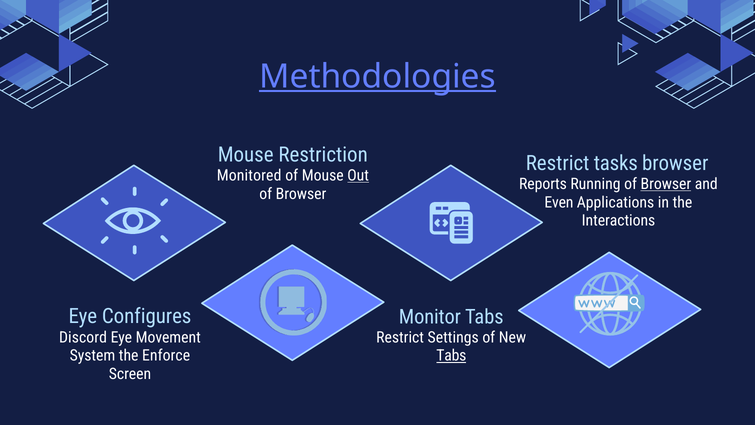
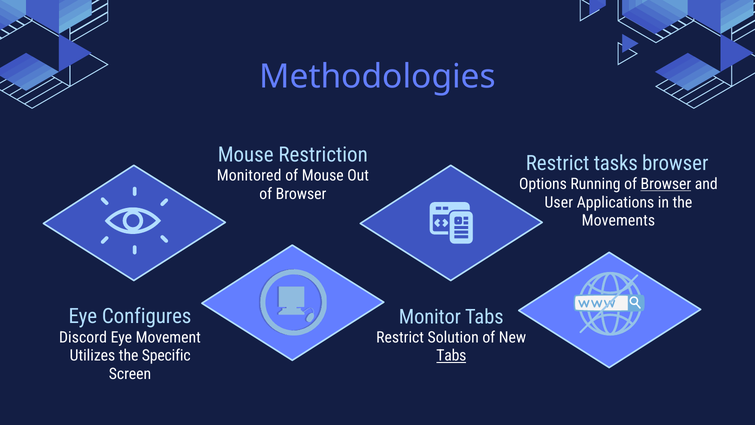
Methodologies underline: present -> none
Out underline: present -> none
Reports: Reports -> Options
Even: Even -> User
Interactions: Interactions -> Movements
Settings: Settings -> Solution
System: System -> Utilizes
Enforce: Enforce -> Specific
